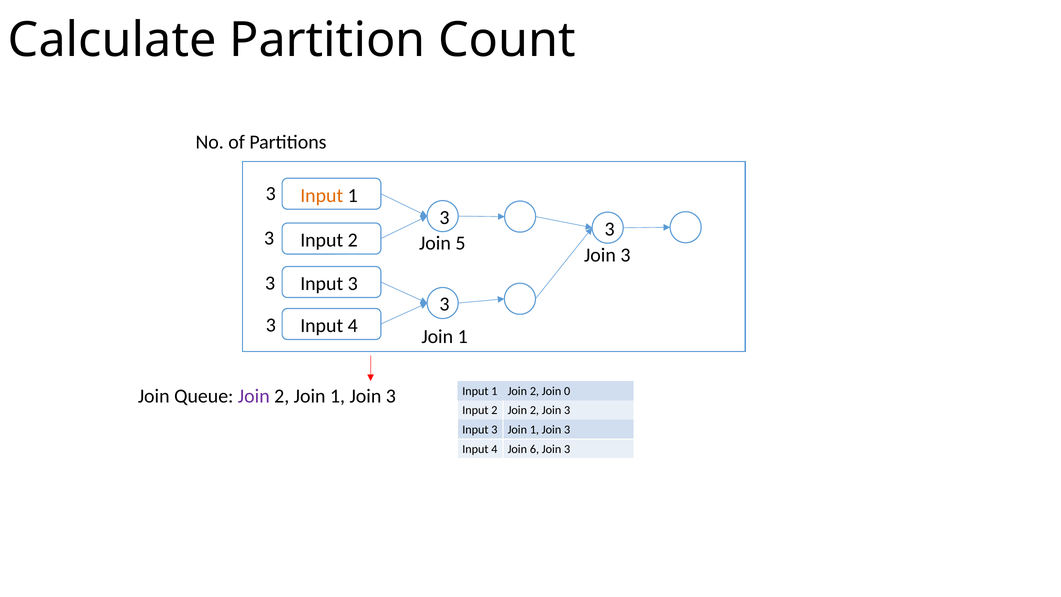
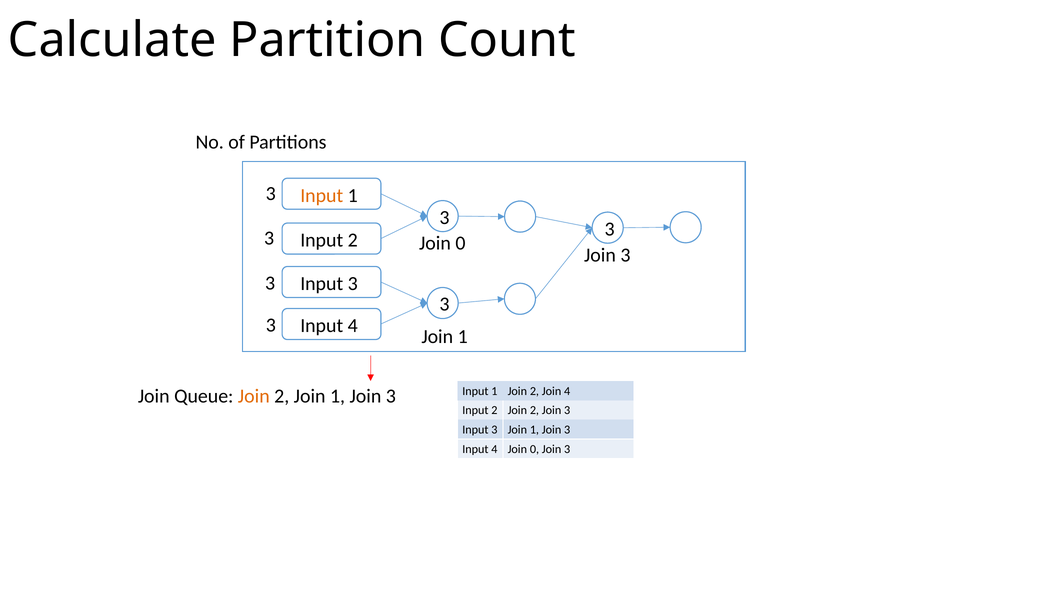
5 at (460, 243): 5 -> 0
Join 0: 0 -> 4
Join at (254, 396) colour: purple -> orange
4 Join 6: 6 -> 0
